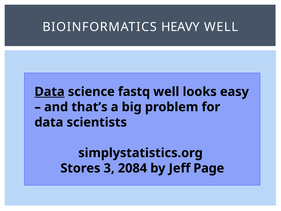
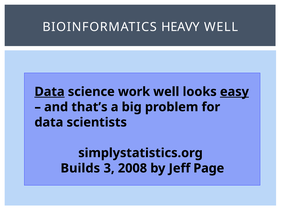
fastq: fastq -> work
easy underline: none -> present
Stores: Stores -> Builds
2084: 2084 -> 2008
